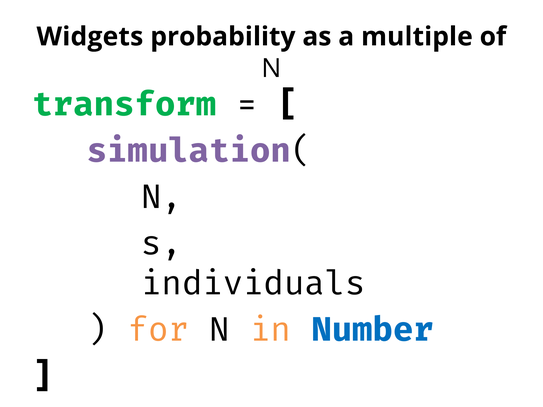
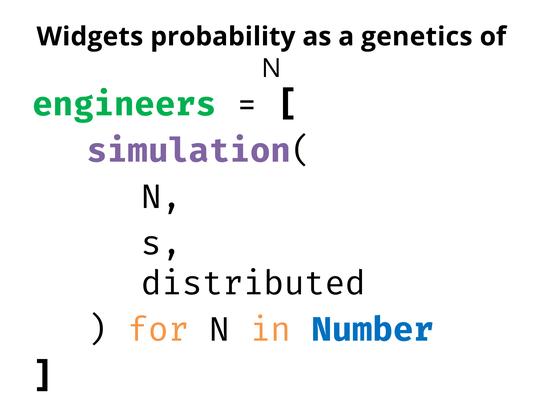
multiple: multiple -> genetics
transform: transform -> engineers
individuals: individuals -> distributed
